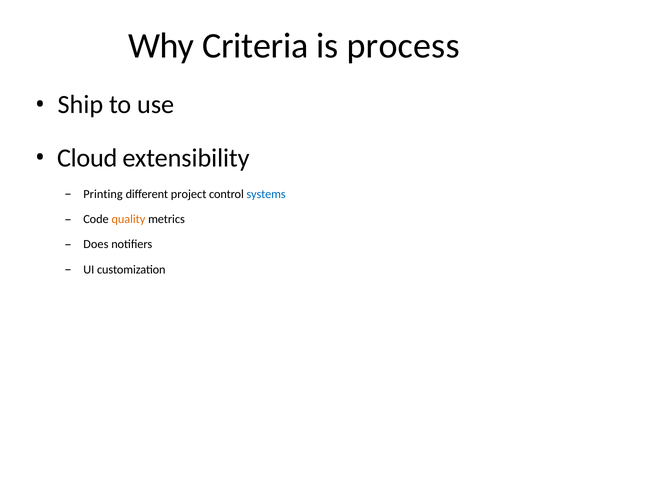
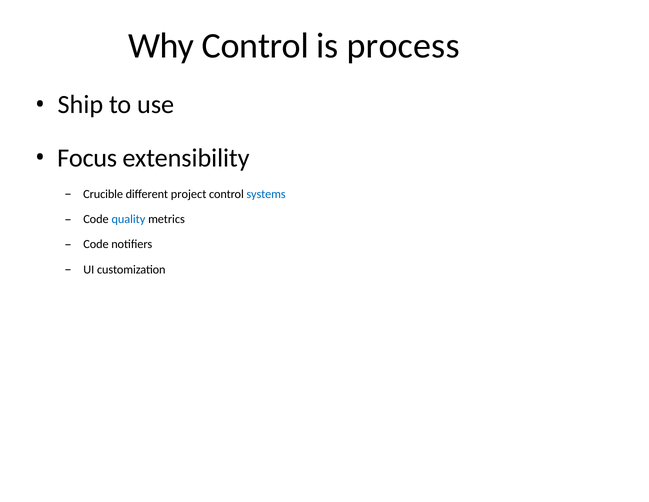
Why Criteria: Criteria -> Control
Cloud: Cloud -> Focus
Printing: Printing -> Crucible
quality colour: orange -> blue
Does at (96, 244): Does -> Code
